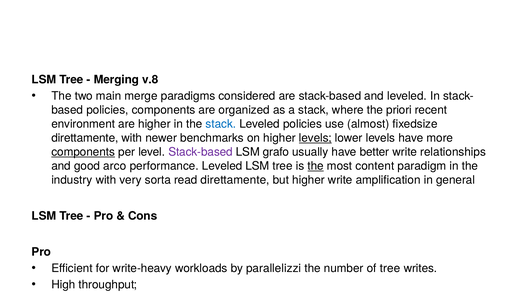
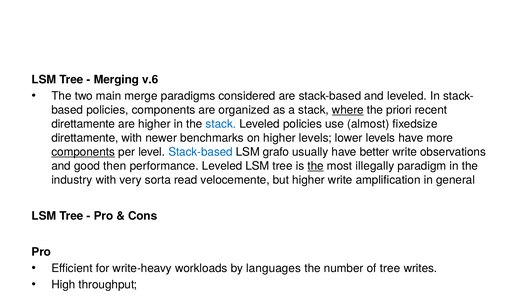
v.8: v.8 -> v.6
where underline: none -> present
environment at (83, 124): environment -> direttamente
levels at (315, 138) underline: present -> none
Stack-based at (201, 152) colour: purple -> blue
relationships: relationships -> observations
arco: arco -> then
content: content -> illegally
read direttamente: direttamente -> velocemente
parallelizzi: parallelizzi -> languages
